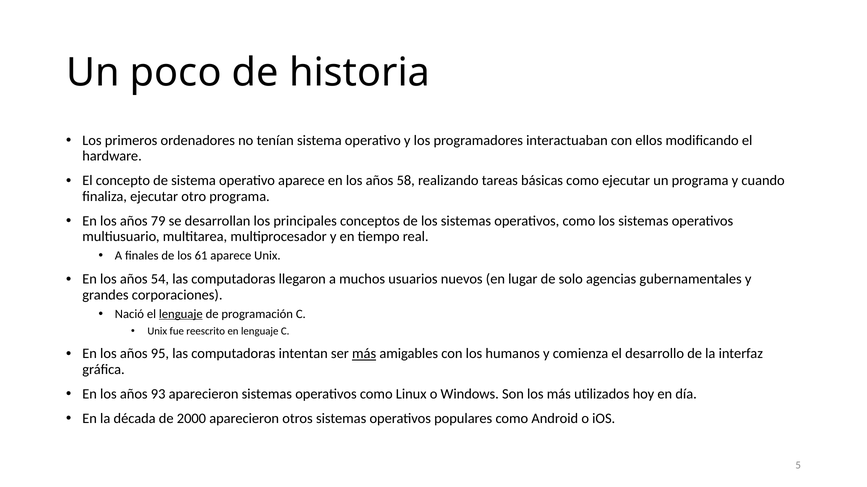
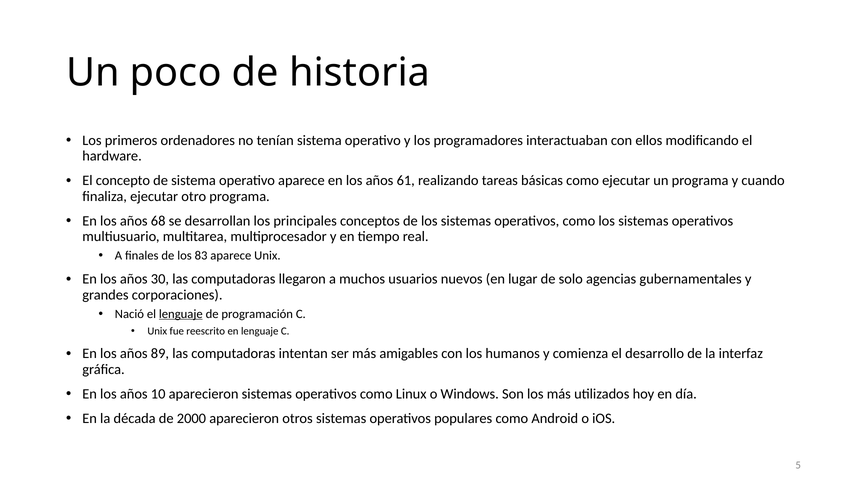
58: 58 -> 61
79: 79 -> 68
61: 61 -> 83
54: 54 -> 30
95: 95 -> 89
más at (364, 354) underline: present -> none
93: 93 -> 10
